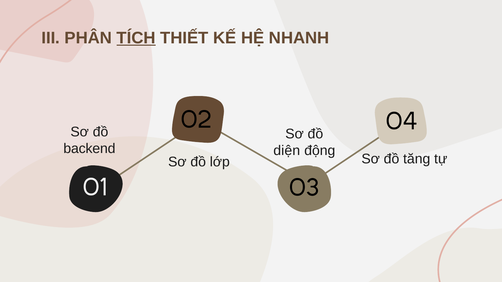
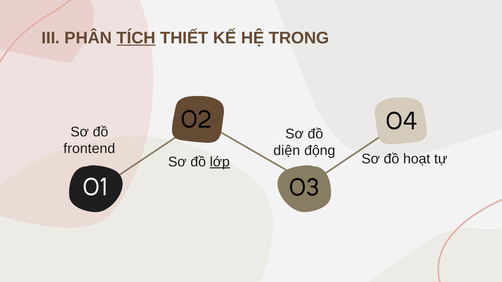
NHANH: NHANH -> TRONG
backend: backend -> frontend
tăng: tăng -> hoạt
lớp underline: none -> present
